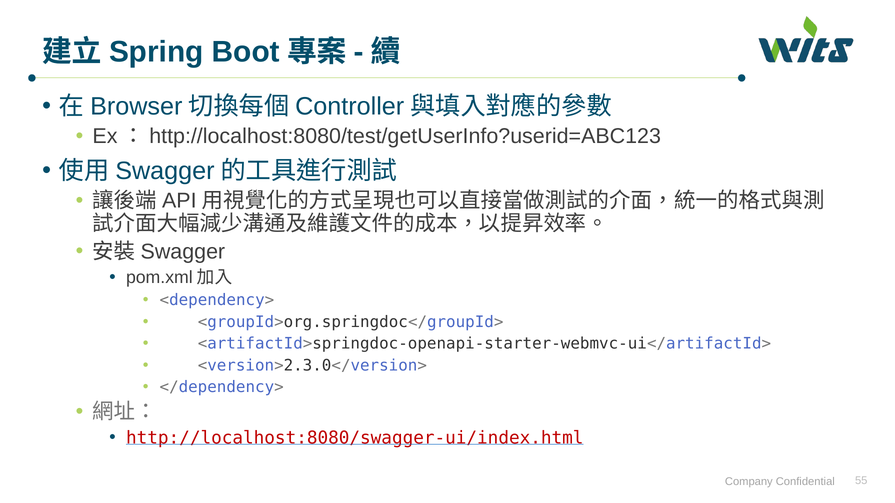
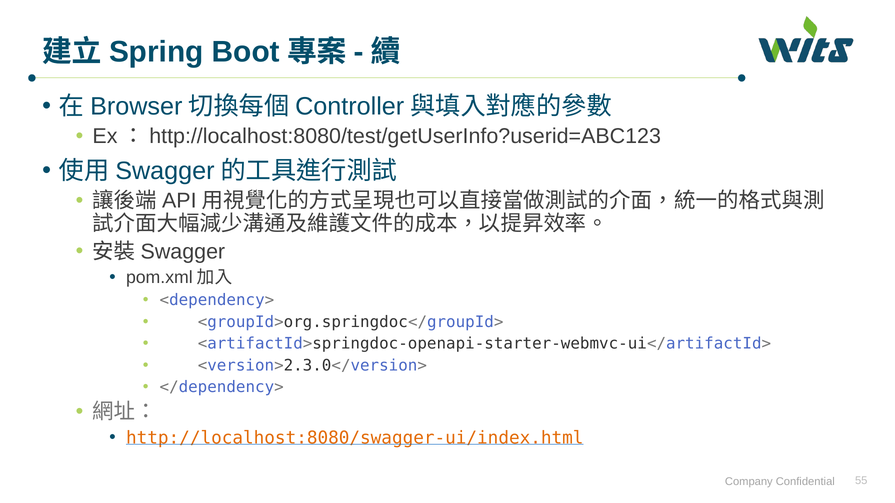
http://localhost:8080/swagger-ui/index.html colour: red -> orange
